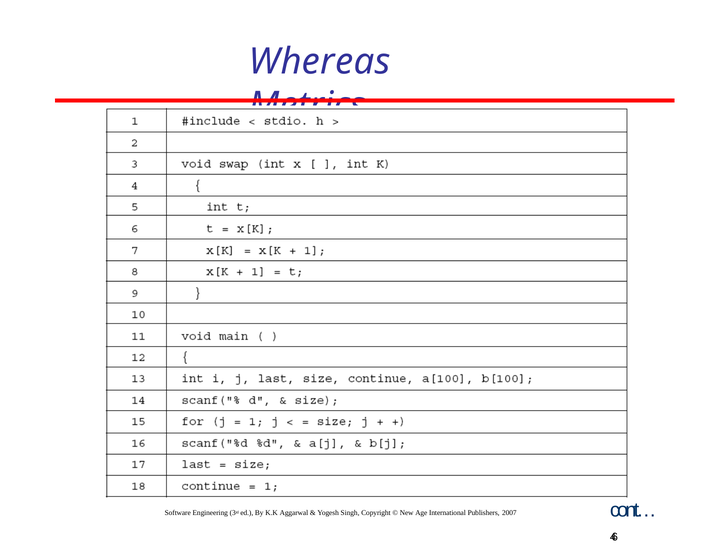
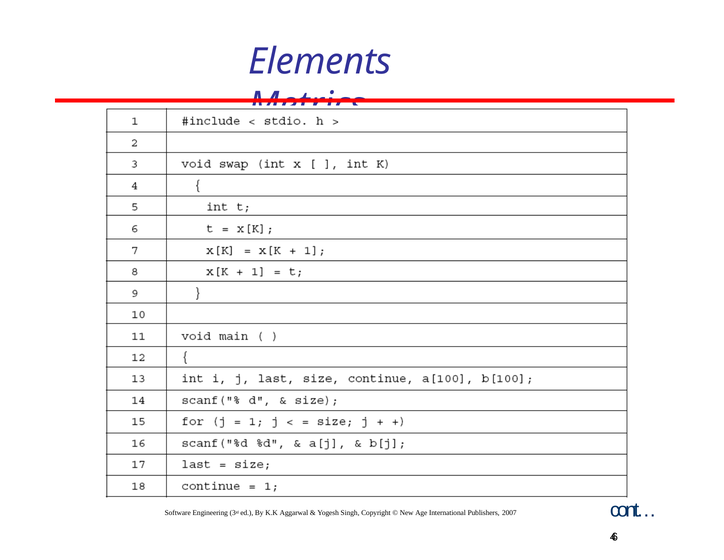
Whereas: Whereas -> Elements
